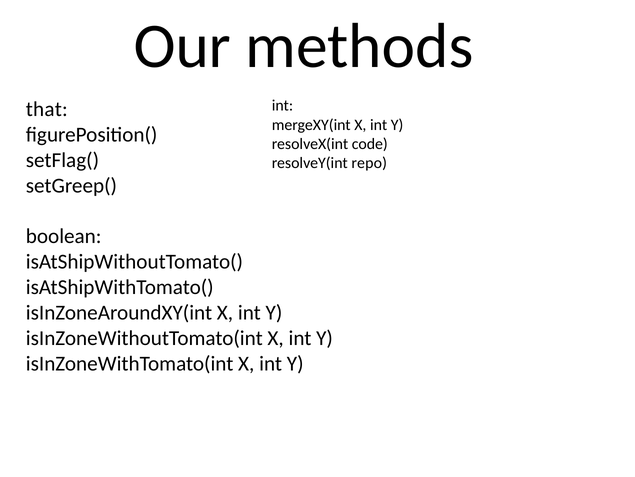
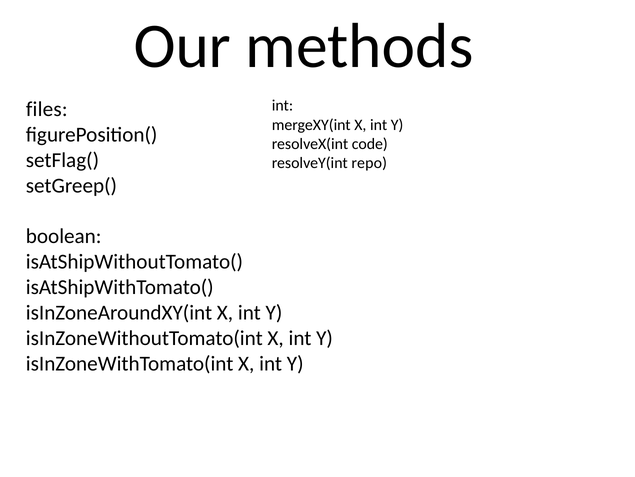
that: that -> files
